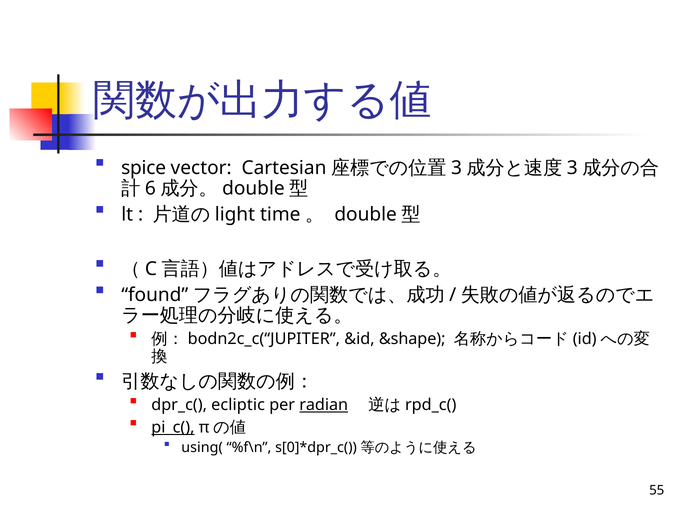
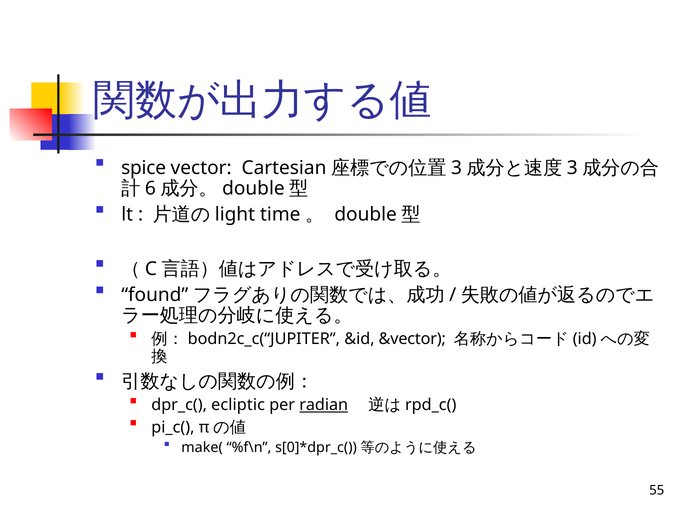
&shape: &shape -> &vector
pi_c( underline: present -> none
using(: using( -> make(
